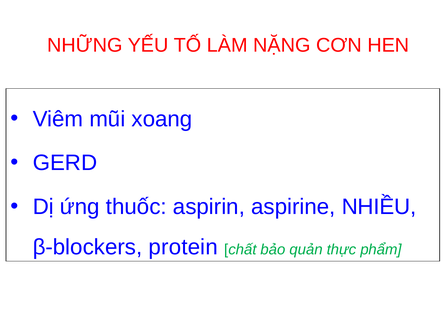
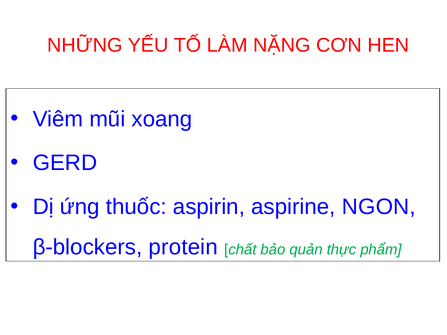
NHIỀU: NHIỀU -> NGON
